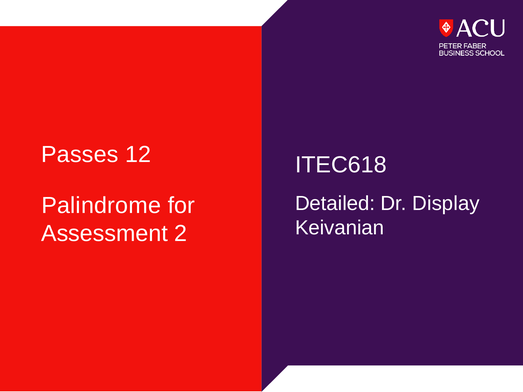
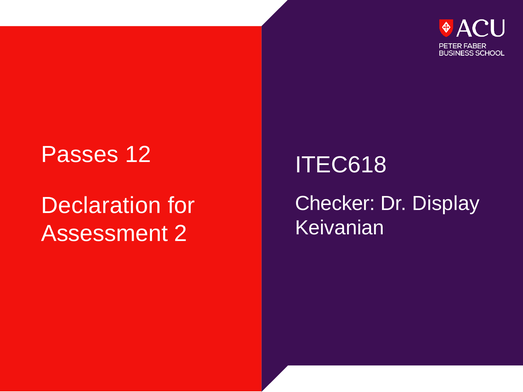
Detailed: Detailed -> Checker
Palindrome: Palindrome -> Declaration
